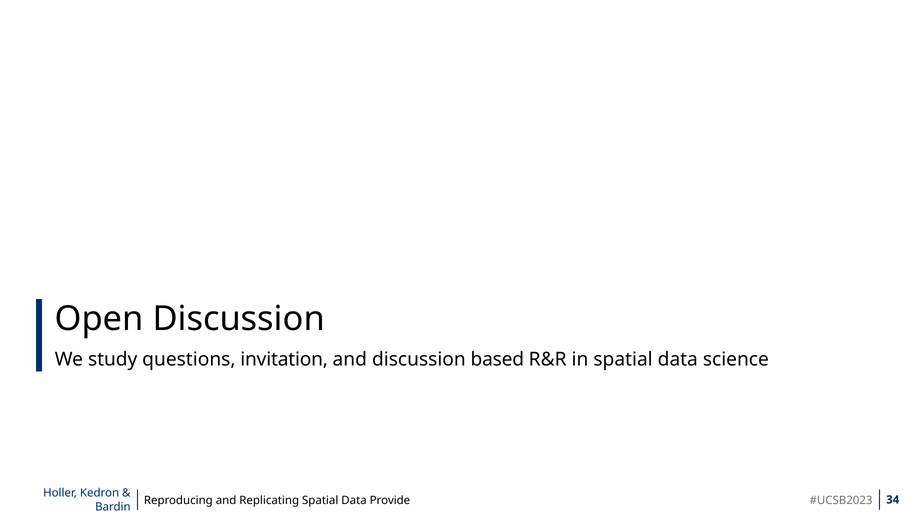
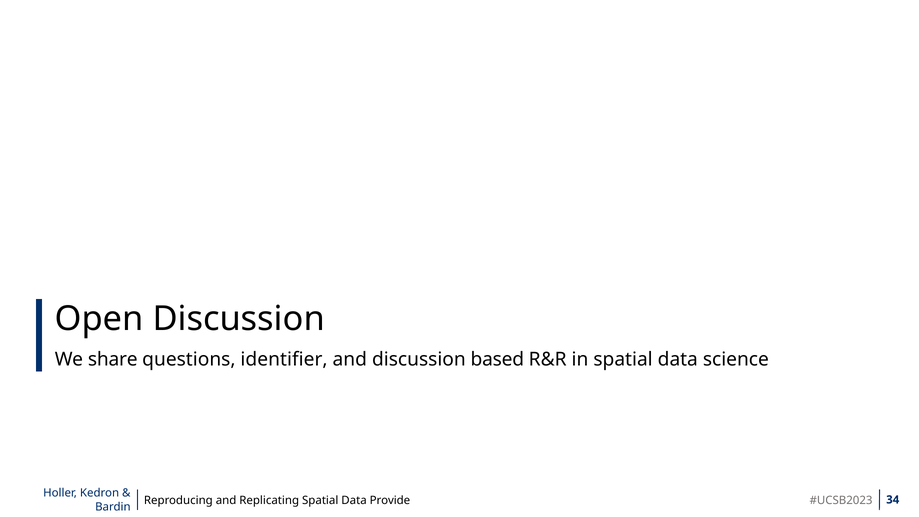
study: study -> share
invitation: invitation -> identifier
